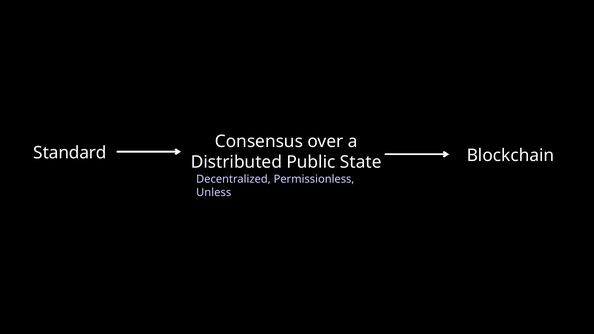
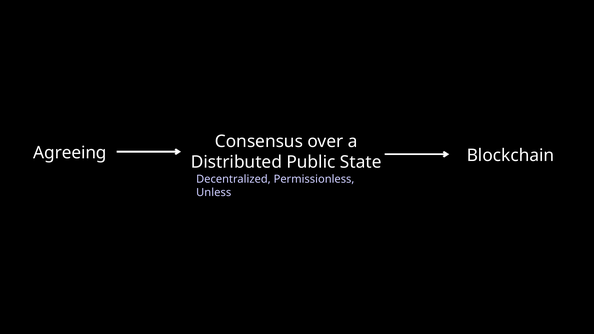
Standard: Standard -> Agreeing
